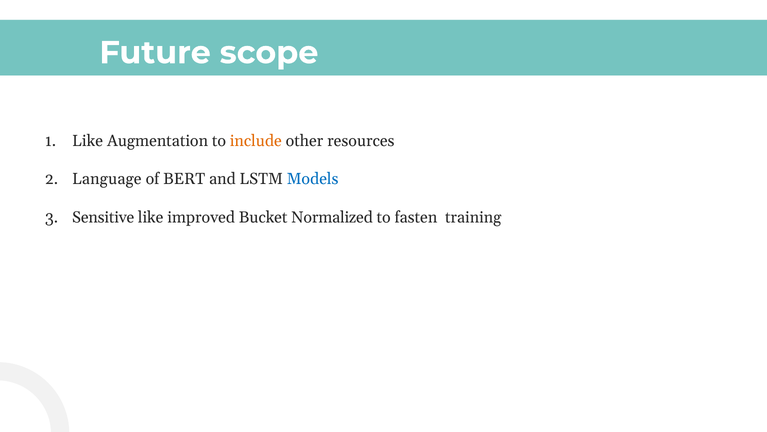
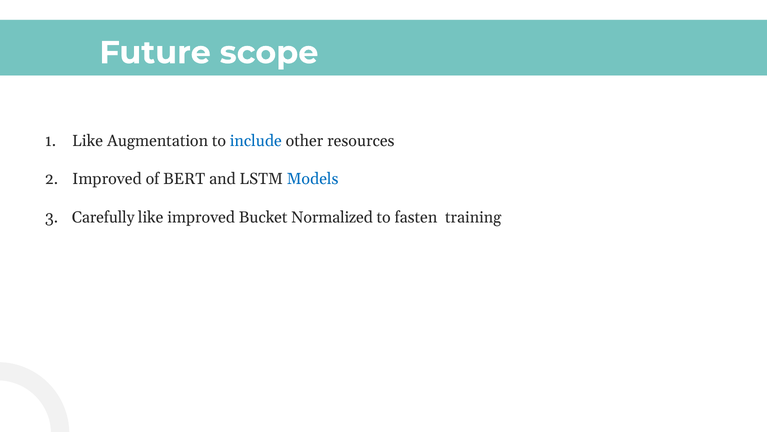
include colour: orange -> blue
Language at (107, 179): Language -> Improved
Sensitive: Sensitive -> Carefully
